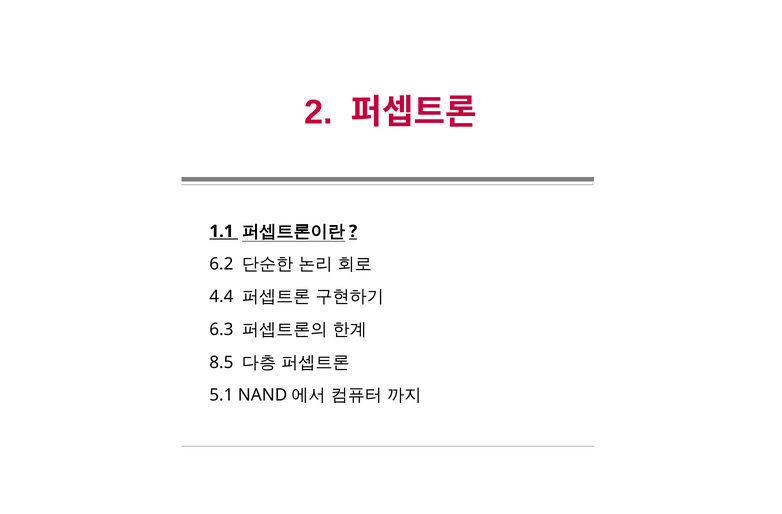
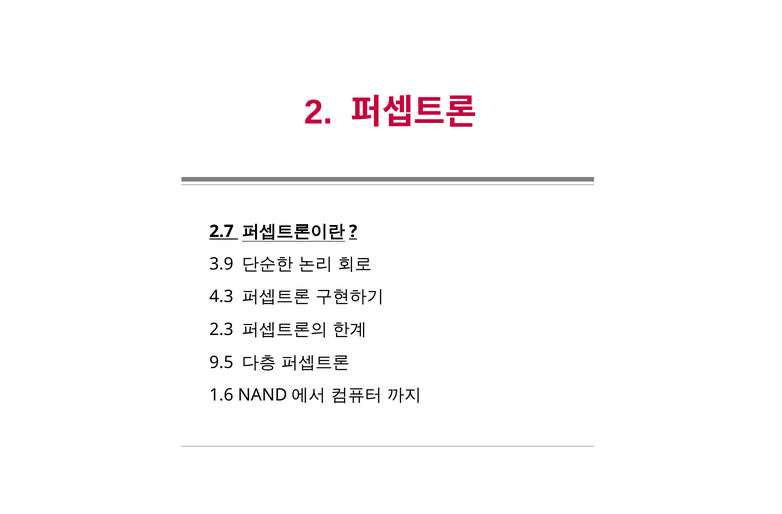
1.1: 1.1 -> 2.7
6.2: 6.2 -> 3.9
4.4: 4.4 -> 4.3
6.3: 6.3 -> 2.3
8.5: 8.5 -> 9.5
5.1: 5.1 -> 1.6
